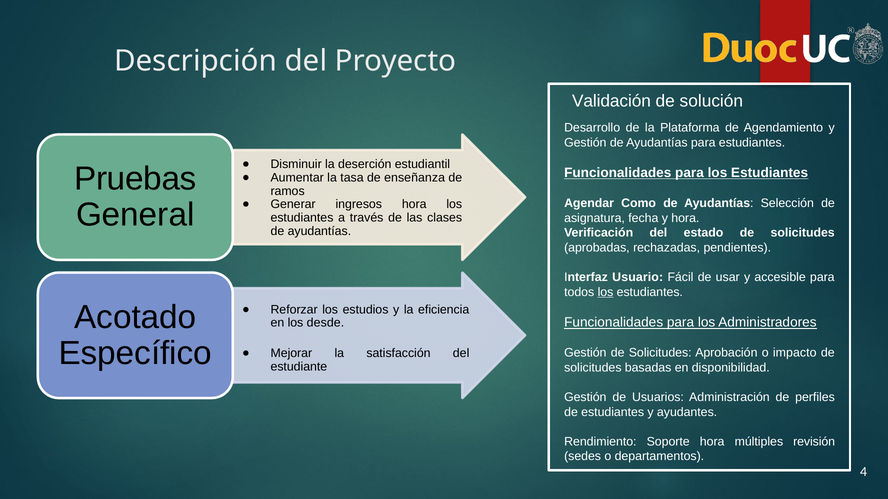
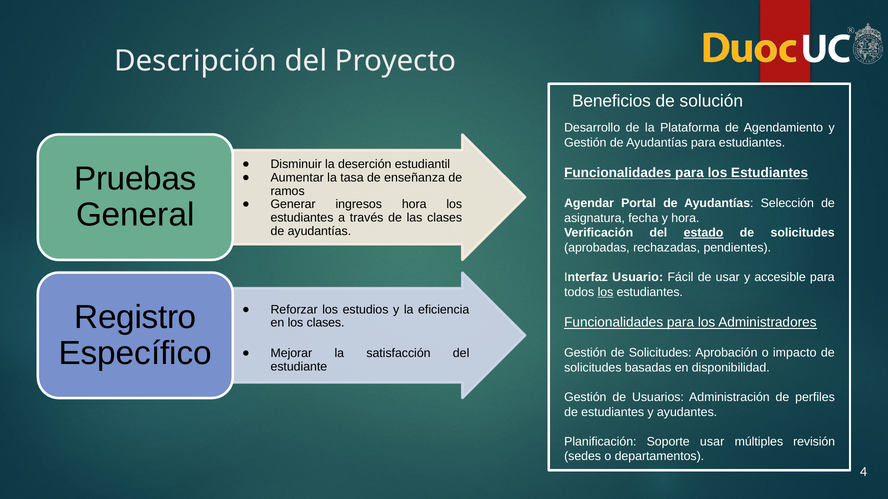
Validación: Validación -> Beneficios
Como: Como -> Portal
estado underline: none -> present
Acotado: Acotado -> Registro
los desde: desde -> clases
Rendimiento: Rendimiento -> Planificación
Soporte hora: hora -> usar
